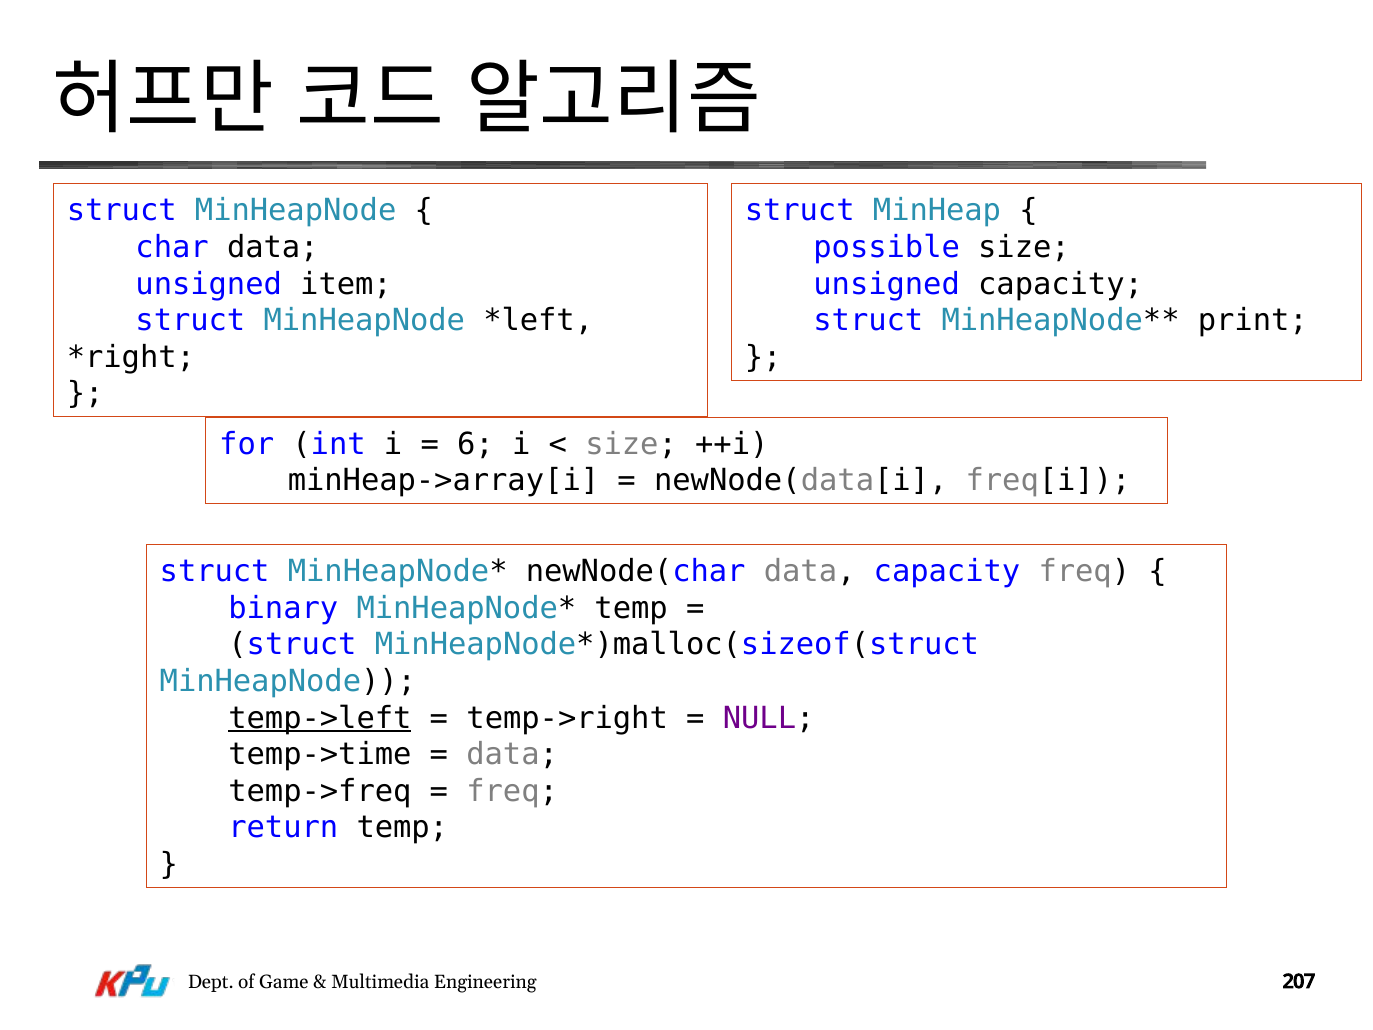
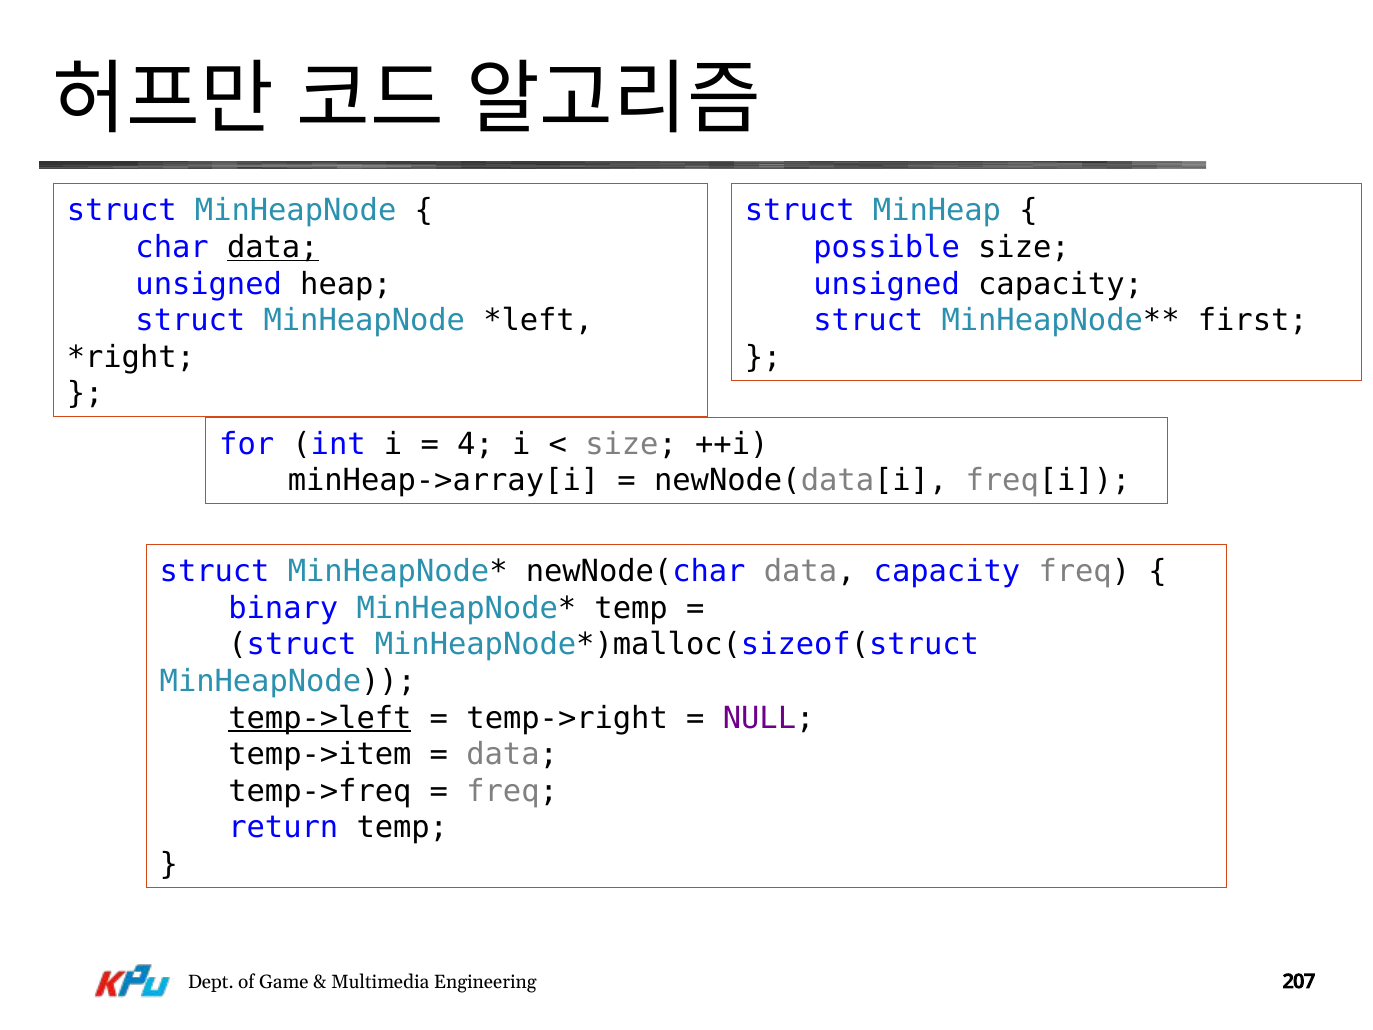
data at (273, 247) underline: none -> present
item: item -> heap
print: print -> first
6: 6 -> 4
temp->time: temp->time -> temp->item
